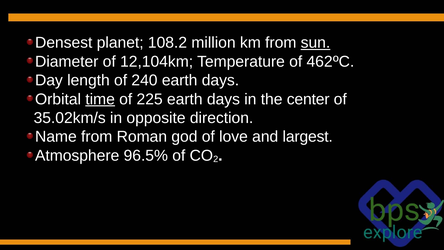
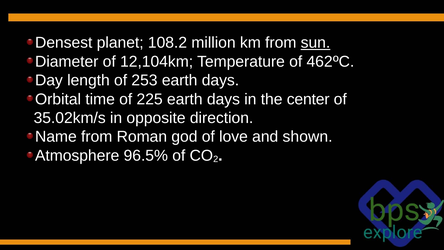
240: 240 -> 253
time underline: present -> none
largest: largest -> shown
